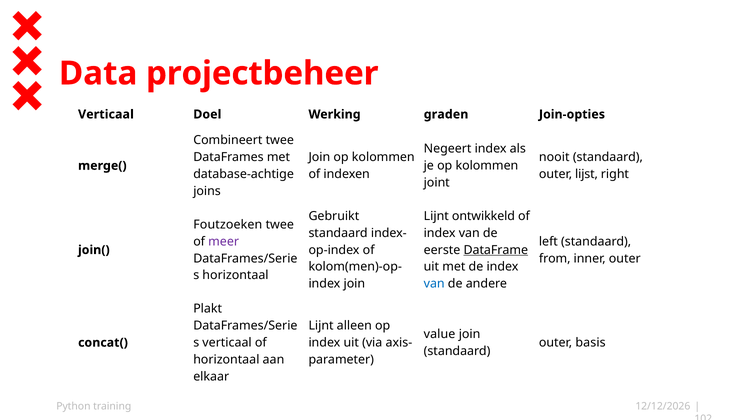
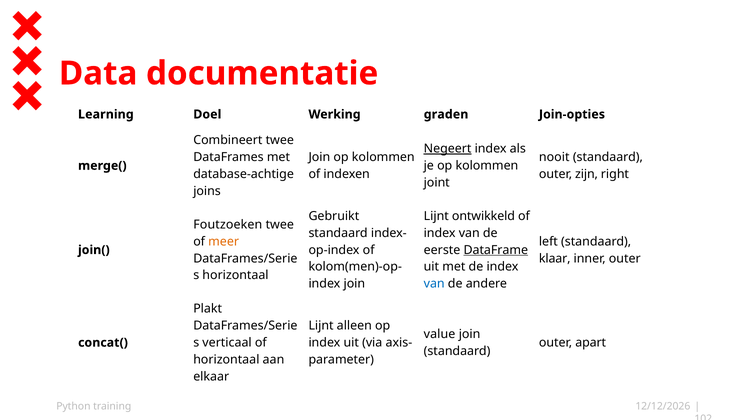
projectbeheer: projectbeheer -> documentatie
Verticaal at (106, 114): Verticaal -> Learning
Negeert underline: none -> present
lijst: lijst -> zijn
meer colour: purple -> orange
from: from -> klaar
basis: basis -> apart
